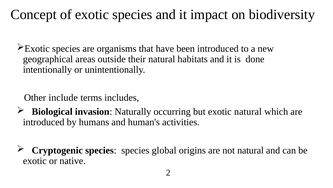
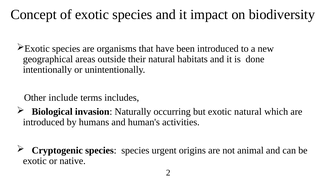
global: global -> urgent
not natural: natural -> animal
